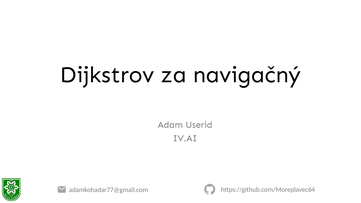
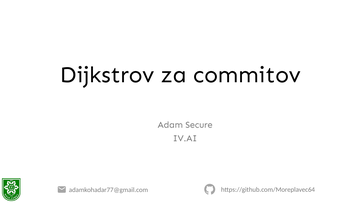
navigačný: navigačný -> commitov
Userid: Userid -> Secure
